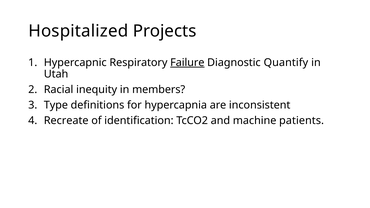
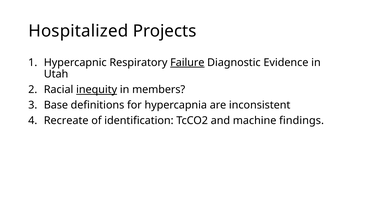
Quantify: Quantify -> Evidence
inequity underline: none -> present
Type: Type -> Base
patients: patients -> findings
